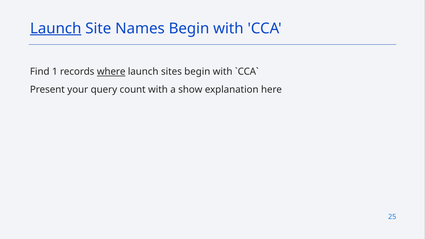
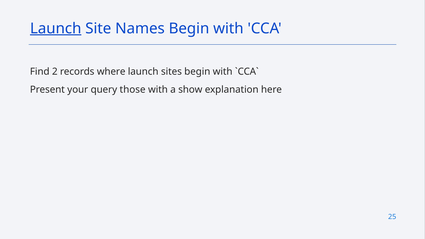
1: 1 -> 2
where underline: present -> none
count: count -> those
